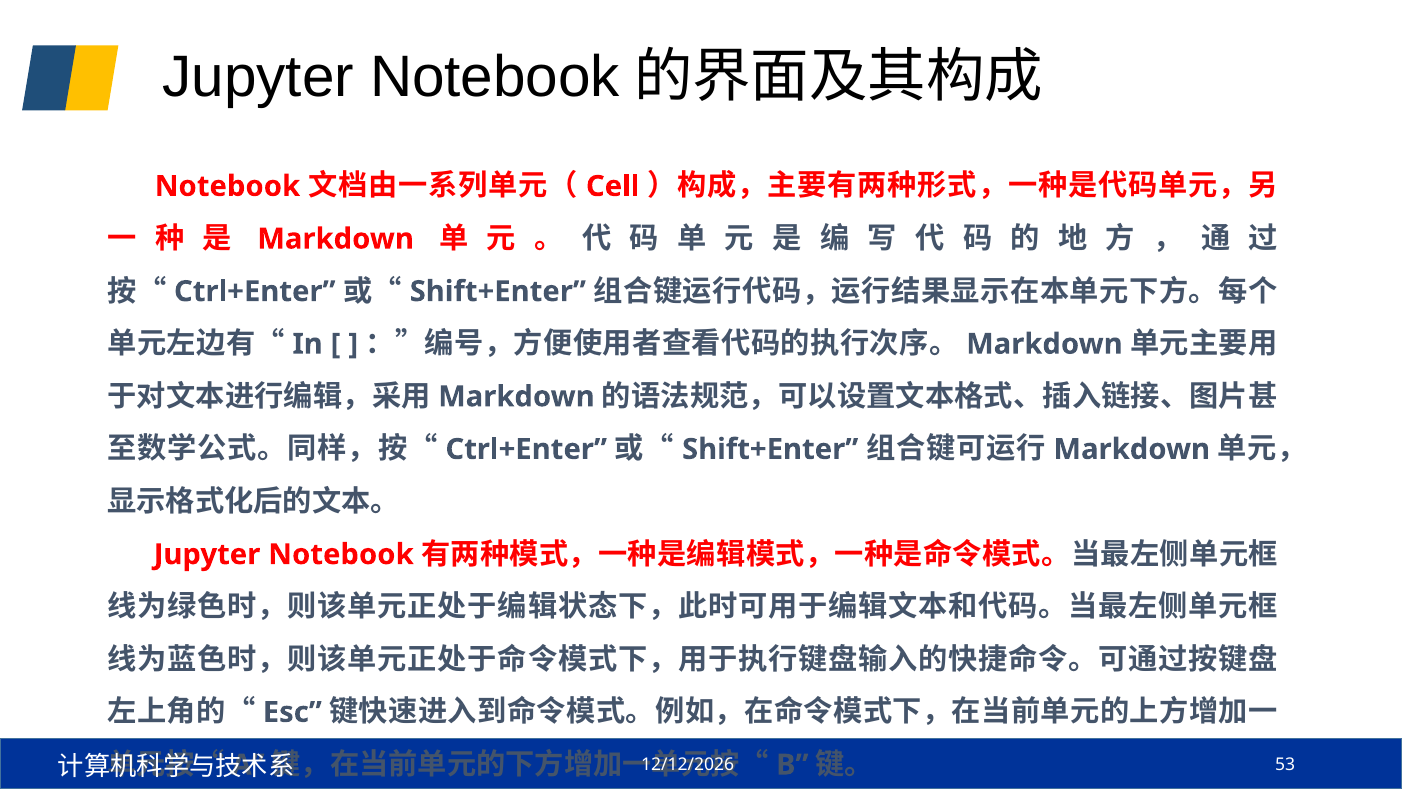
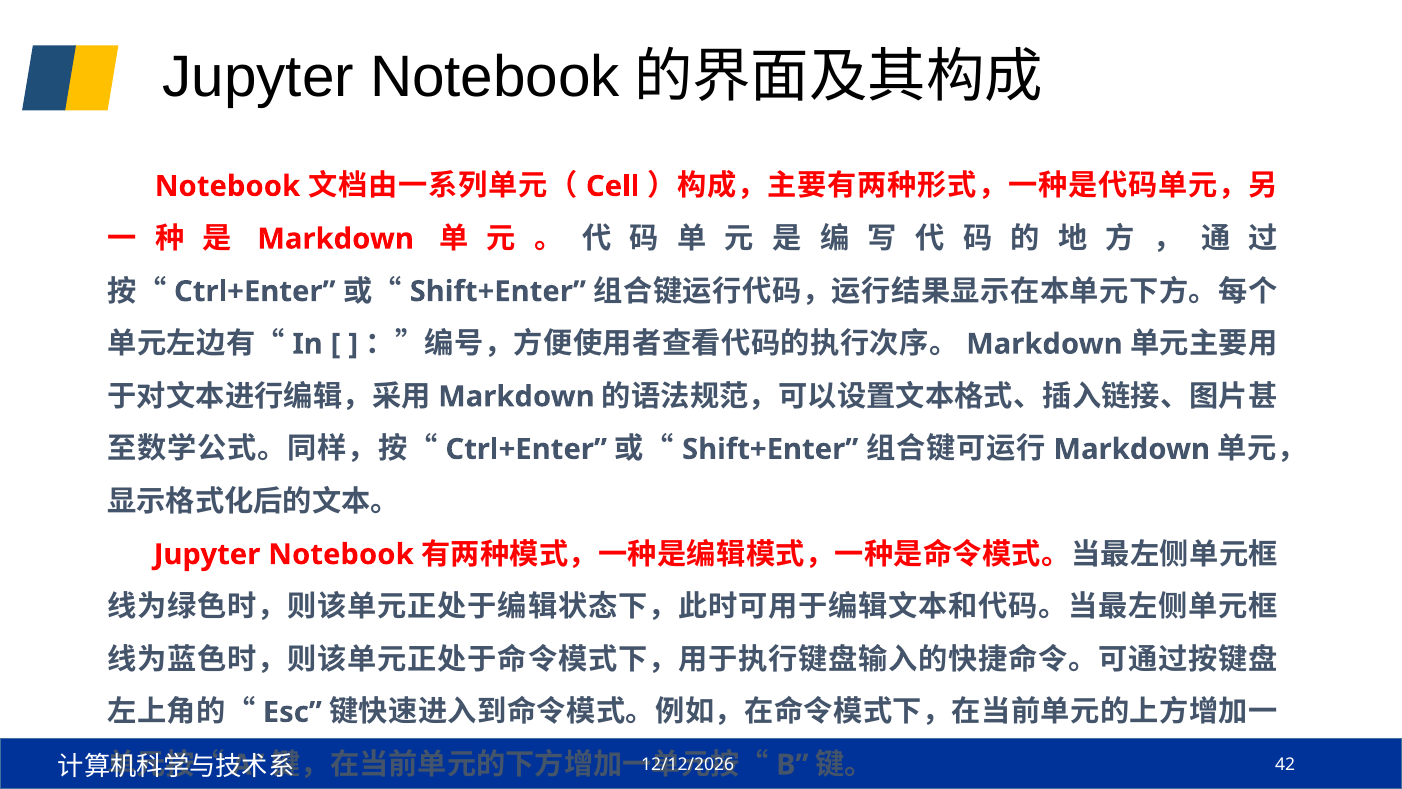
53: 53 -> 42
